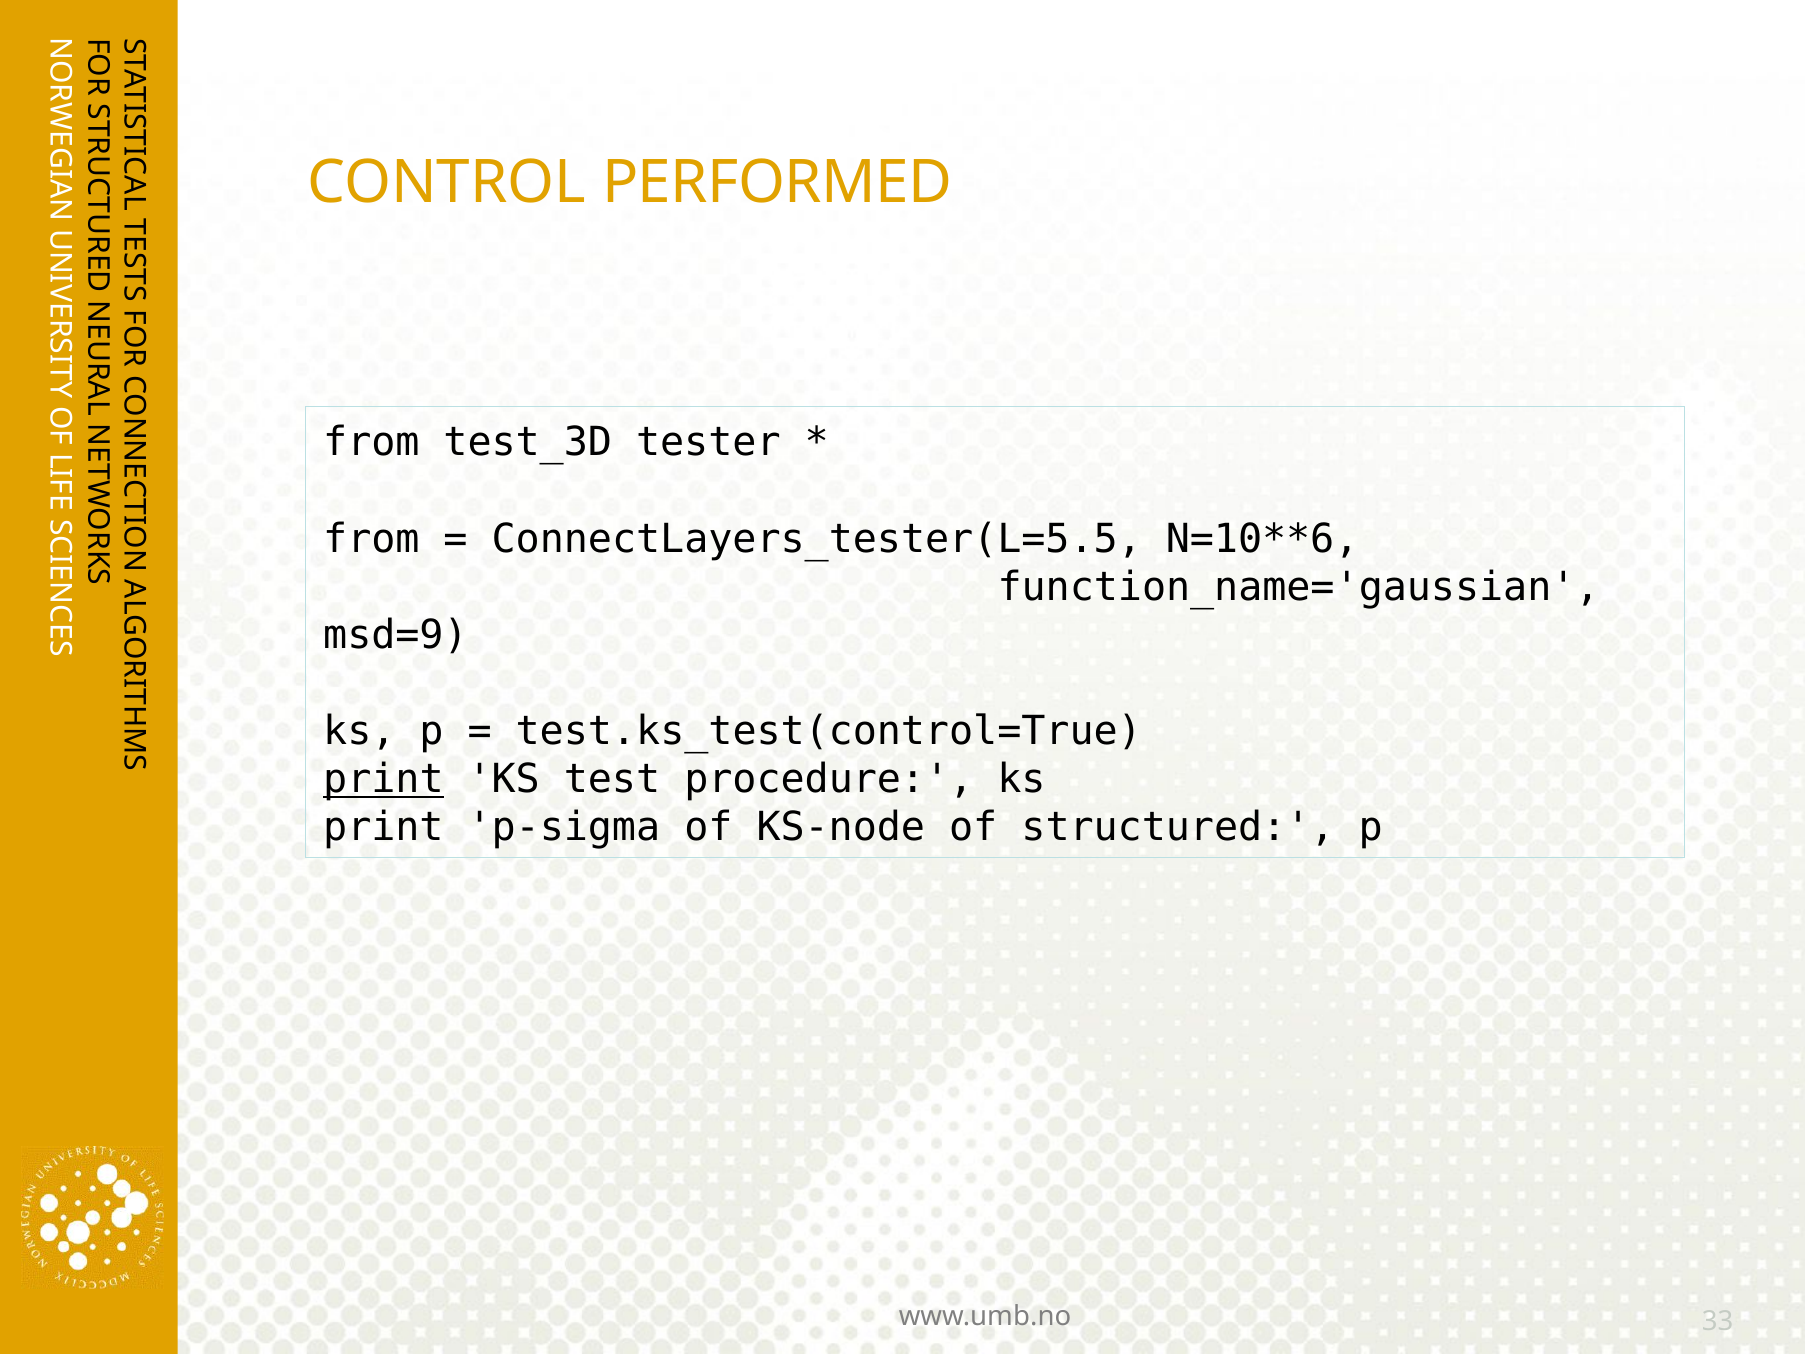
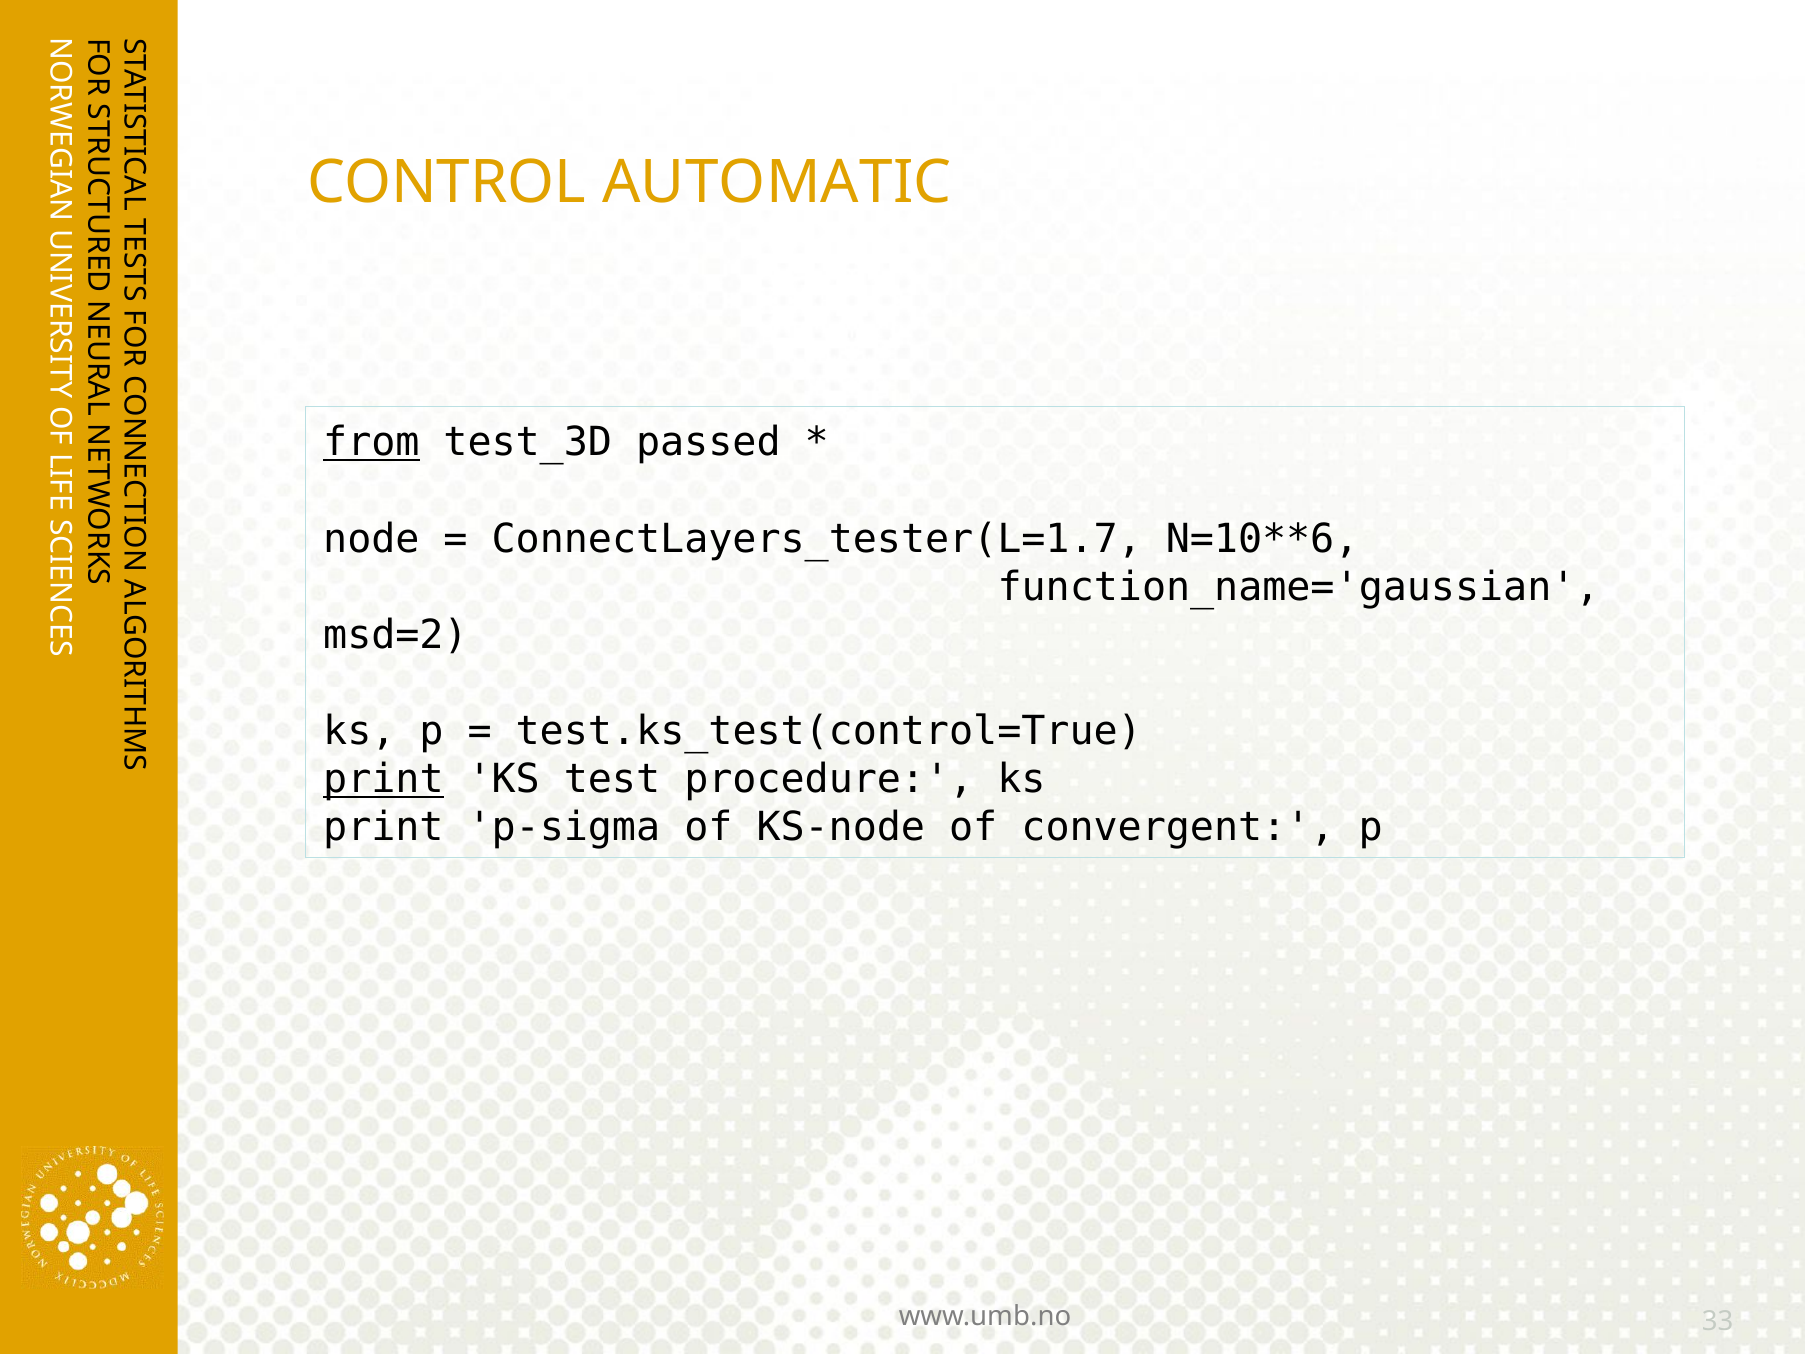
PERFORMED: PERFORMED -> AUTOMATIC
from at (371, 443) underline: none -> present
tester: tester -> passed
from at (371, 539): from -> node
ConnectLayers_tester(L=5.5: ConnectLayers_tester(L=5.5 -> ConnectLayers_tester(L=1.7
msd=9: msd=9 -> msd=2
structured: structured -> convergent
